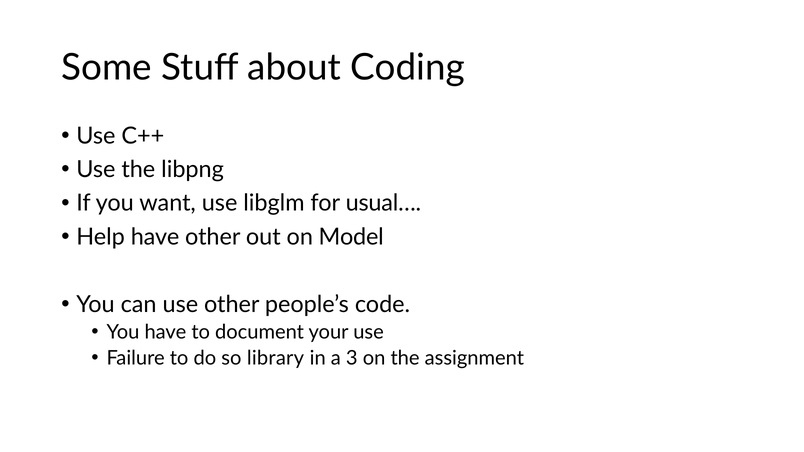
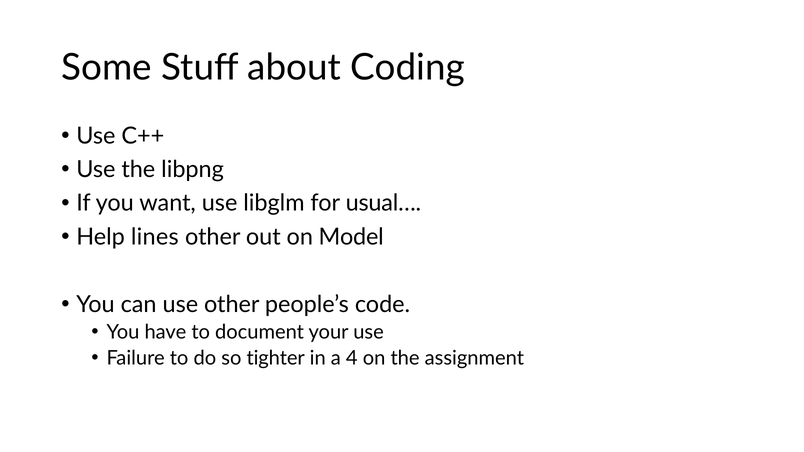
Help have: have -> lines
library: library -> tighter
3: 3 -> 4
